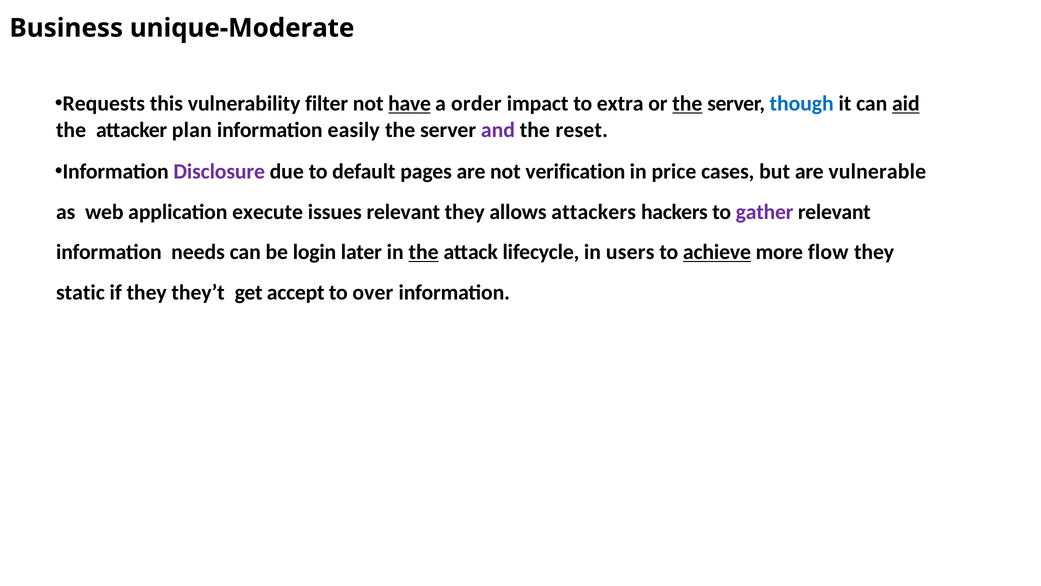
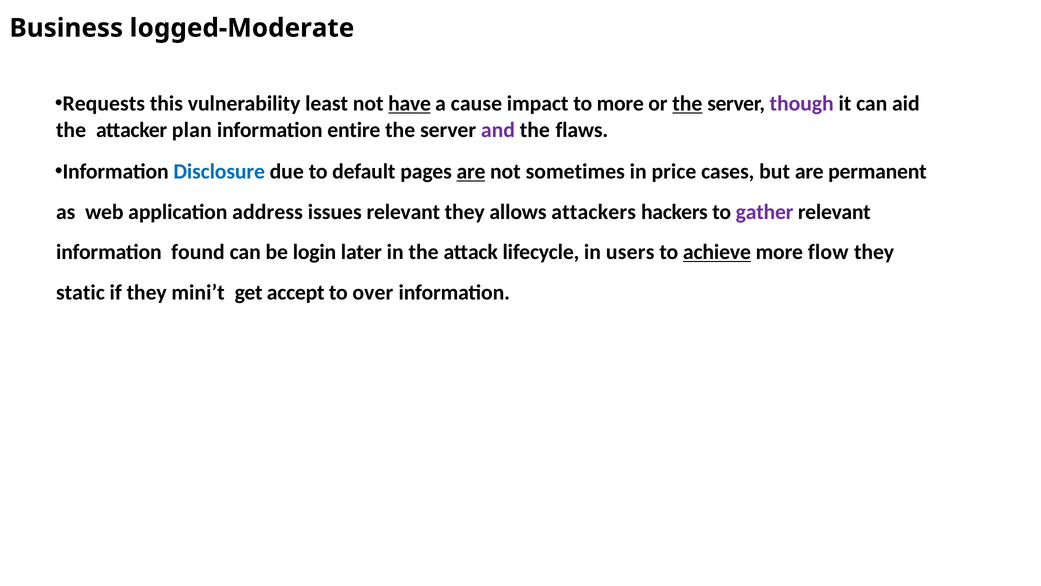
unique-Moderate: unique-Moderate -> logged-Moderate
filter: filter -> least
order: order -> cause
to extra: extra -> more
though colour: blue -> purple
aid underline: present -> none
easily: easily -> entire
reset: reset -> flaws
Disclosure colour: purple -> blue
are at (471, 171) underline: none -> present
verification: verification -> sometimes
vulnerable: vulnerable -> permanent
execute: execute -> address
needs: needs -> found
the at (424, 252) underline: present -> none
they’t: they’t -> mini’t
